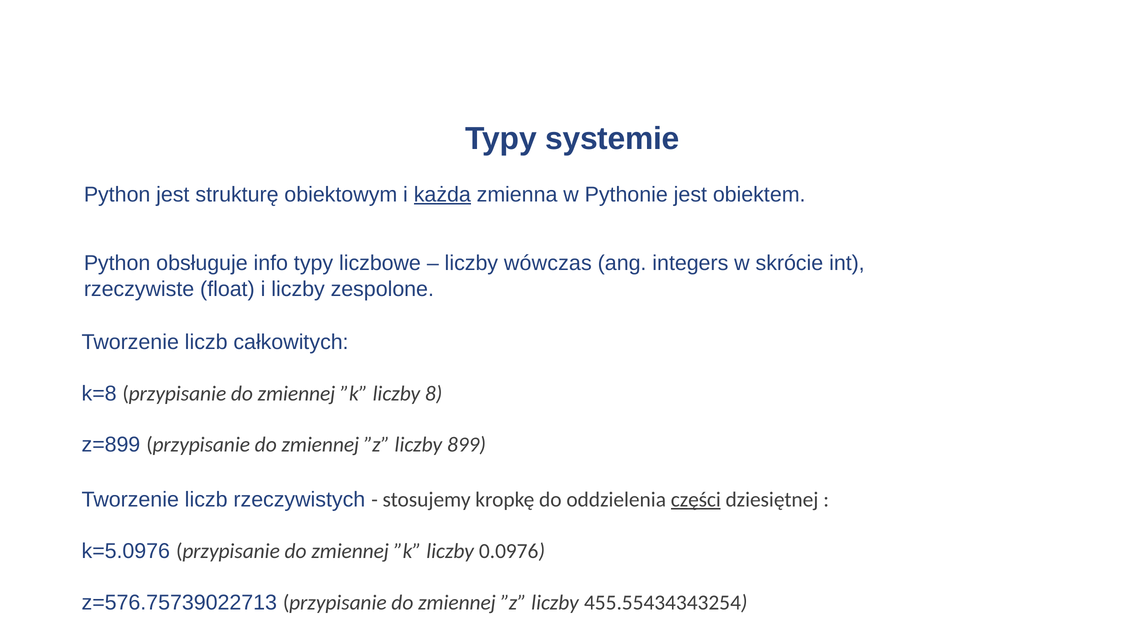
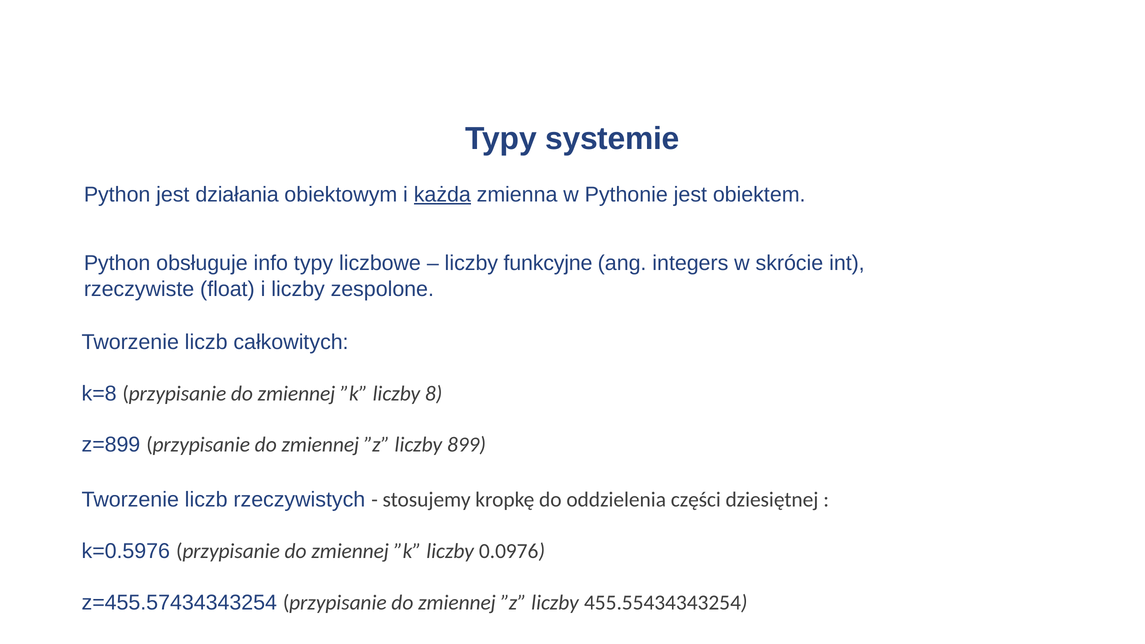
strukturę: strukturę -> działania
wówczas: wówczas -> funkcyjne
części underline: present -> none
k=5.0976: k=5.0976 -> k=0.5976
z=576.75739022713: z=576.75739022713 -> z=455.57434343254
